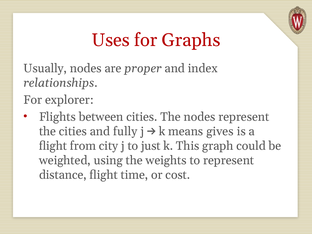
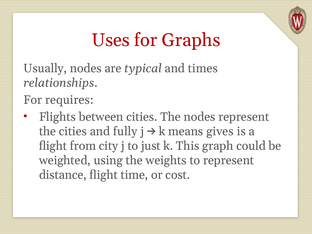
proper: proper -> typical
index: index -> times
explorer: explorer -> requires
